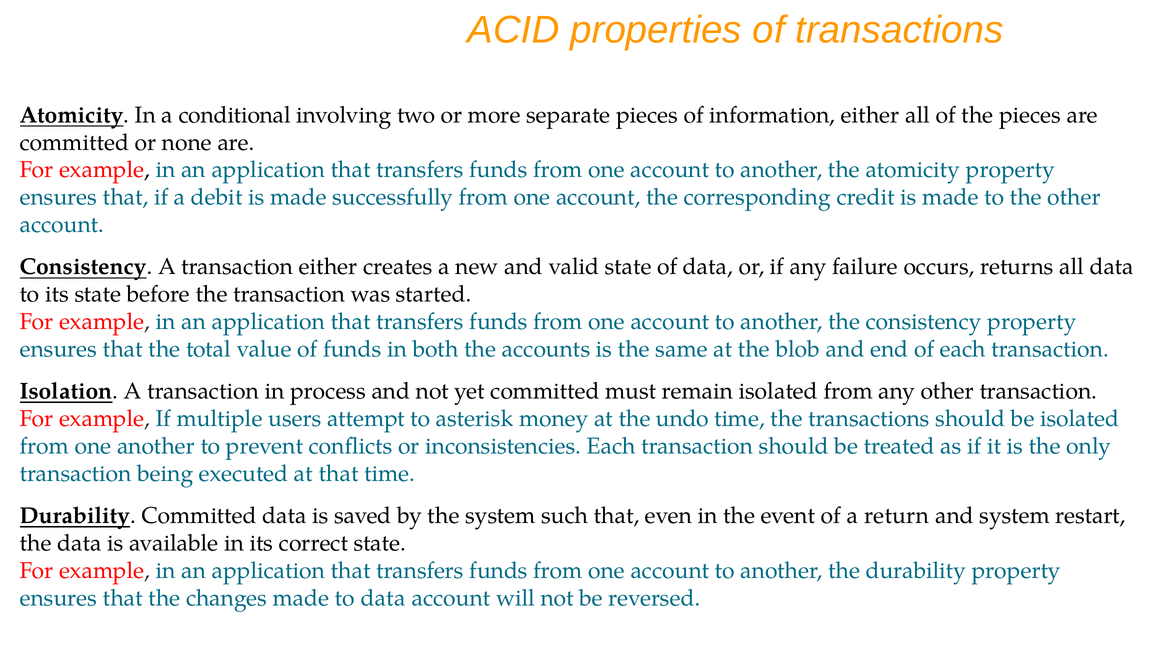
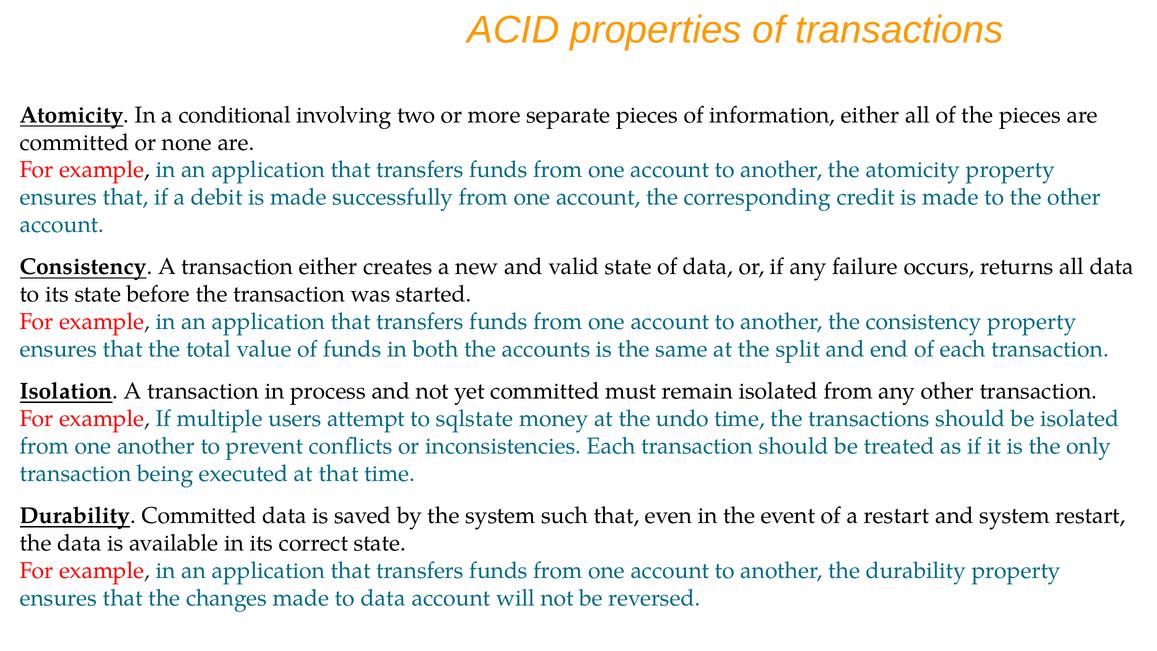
blob: blob -> split
asterisk: asterisk -> sqlstate
a return: return -> restart
